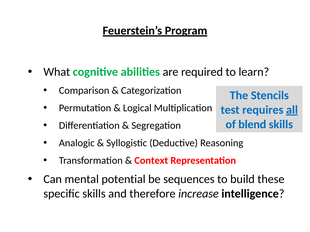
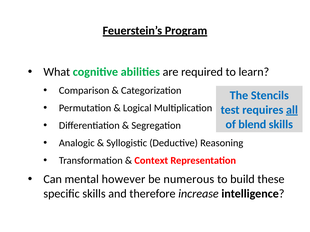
potential: potential -> however
sequences: sequences -> numerous
